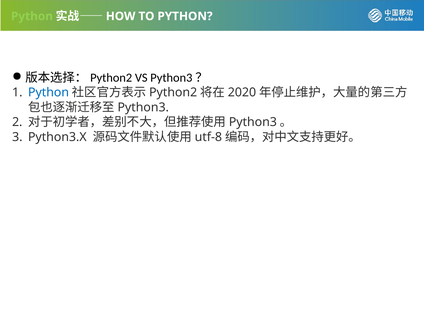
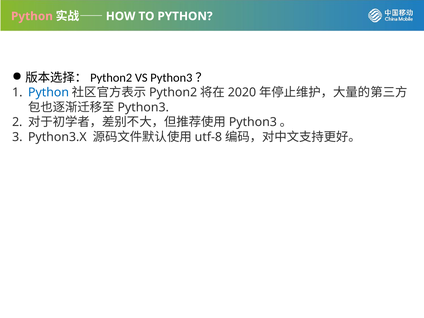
Python at (32, 16) colour: light green -> pink
